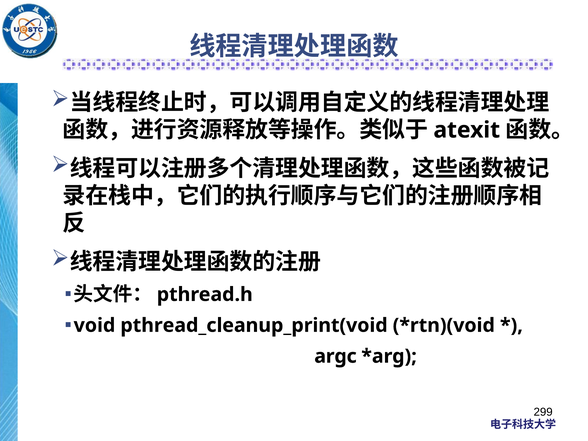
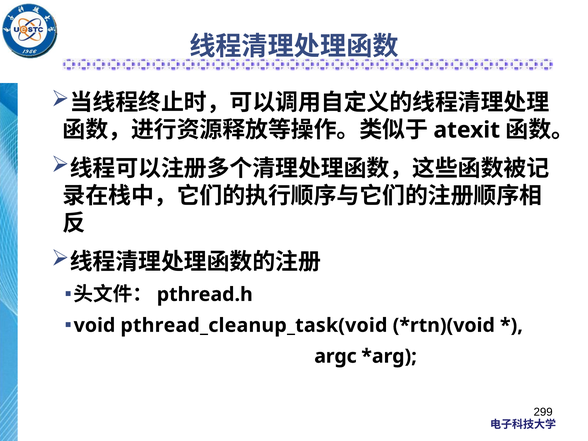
pthread_cleanup_print(void: pthread_cleanup_print(void -> pthread_cleanup_task(void
